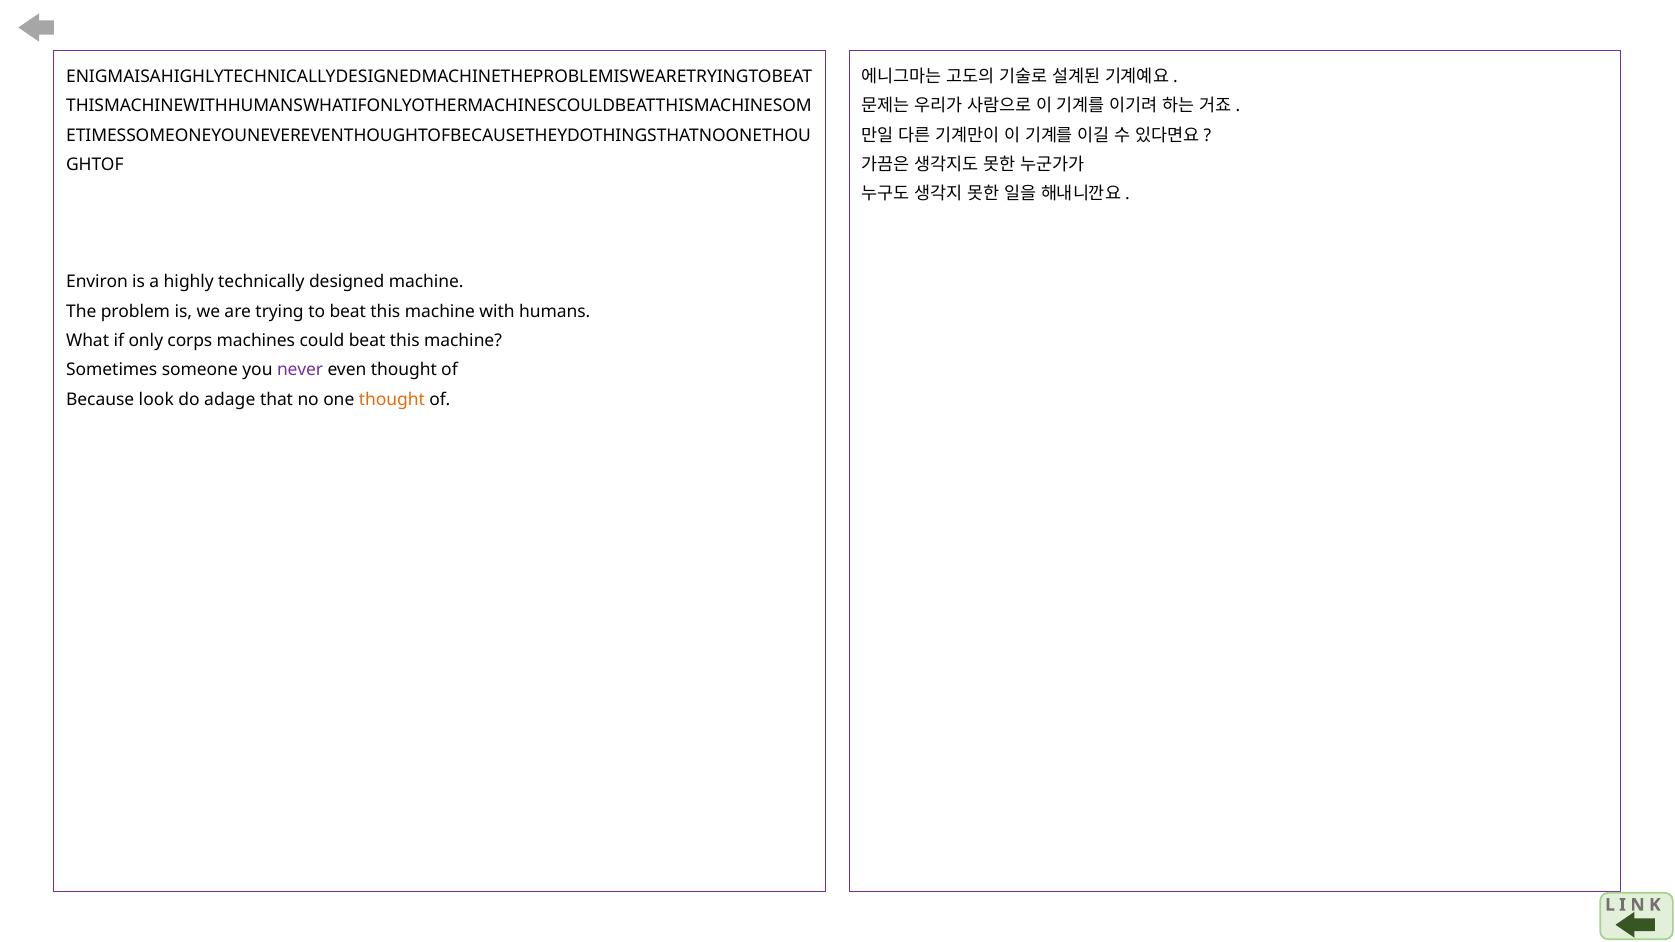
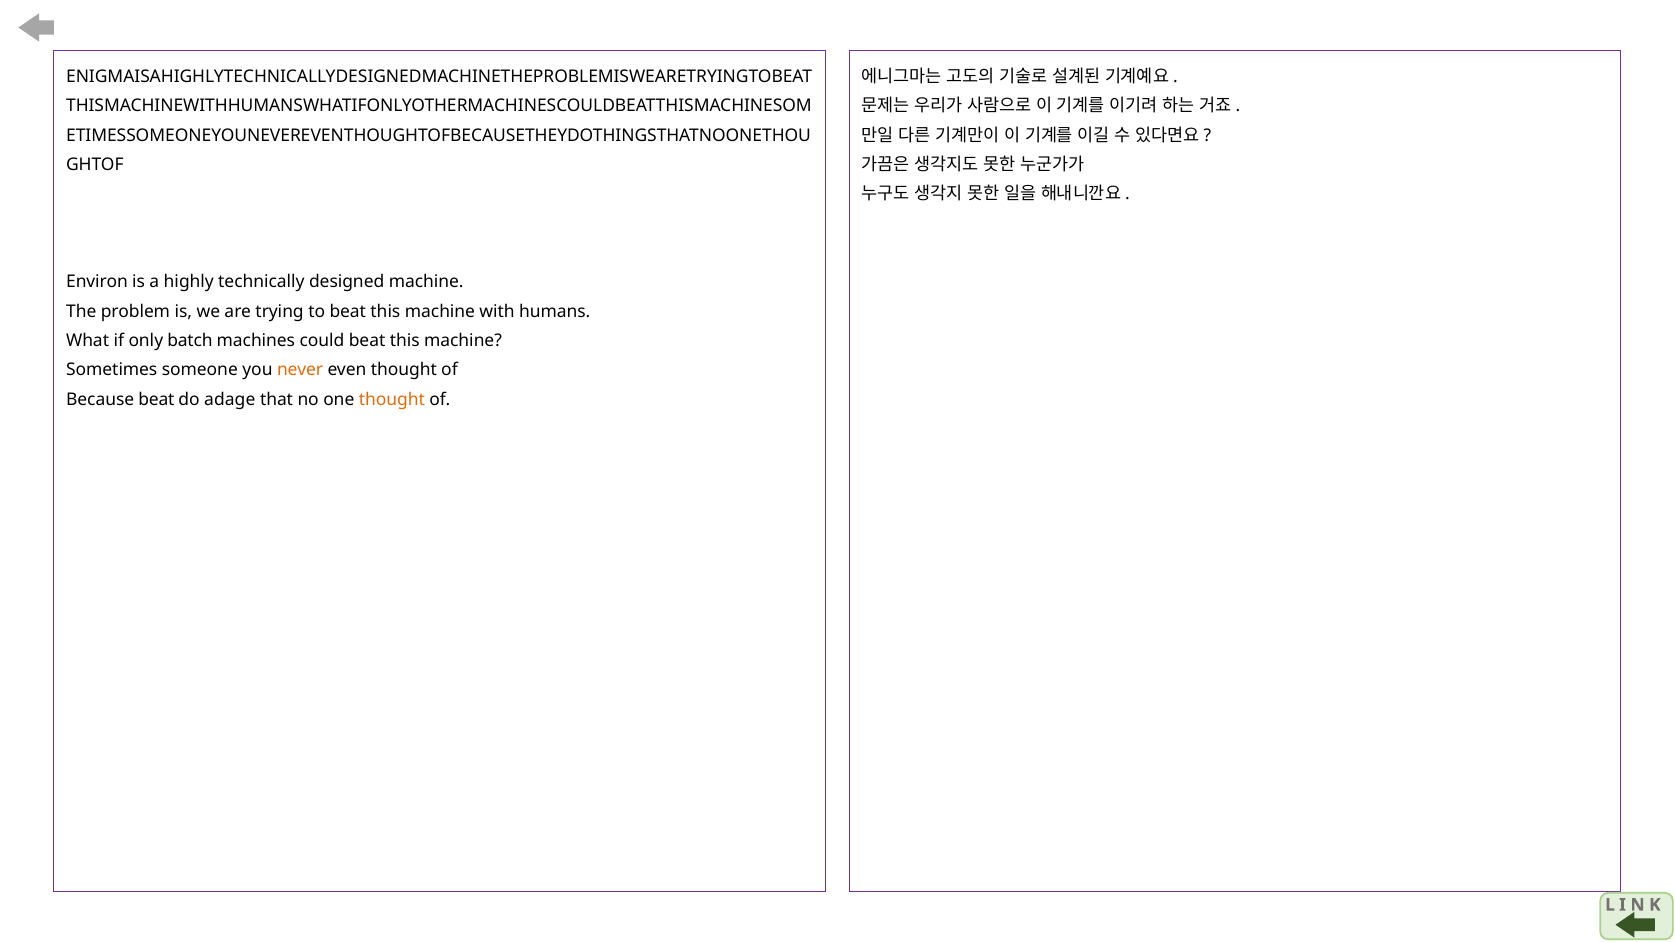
corps: corps -> batch
never colour: purple -> orange
Because look: look -> beat
